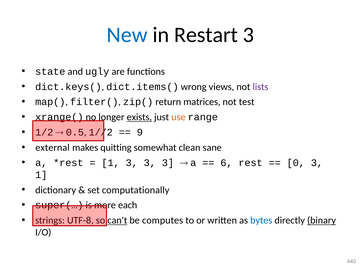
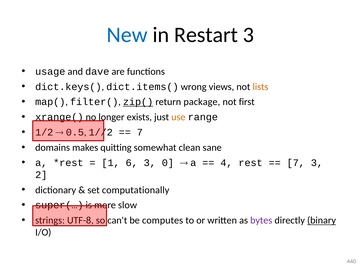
state: state -> usage
ugly: ugly -> dave
lists colour: purple -> orange
zip( underline: none -> present
matrices: matrices -> package
test: test -> first
exists underline: present -> none
9 at (140, 133): 9 -> 7
external: external -> domains
1 3: 3 -> 6
3 at (168, 163): 3 -> 0
6: 6 -> 4
0 at (296, 163): 0 -> 7
1 at (41, 175): 1 -> 2
each: each -> slow
can't underline: present -> none
bytes colour: blue -> purple
